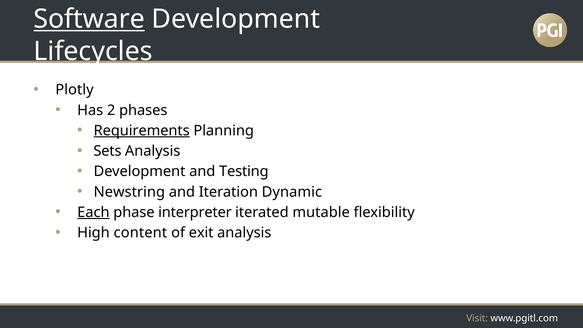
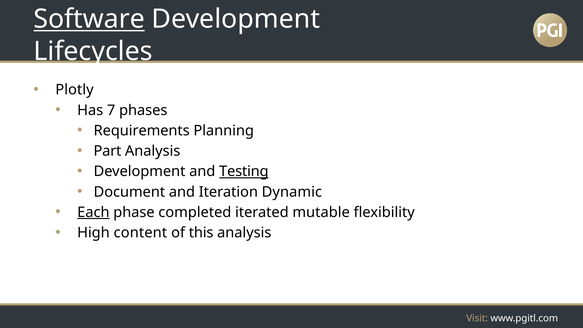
2: 2 -> 7
Requirements underline: present -> none
Sets: Sets -> Part
Testing underline: none -> present
Newstring: Newstring -> Document
interpreter: interpreter -> completed
exit: exit -> this
